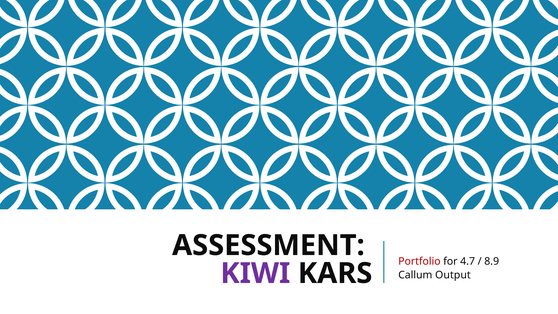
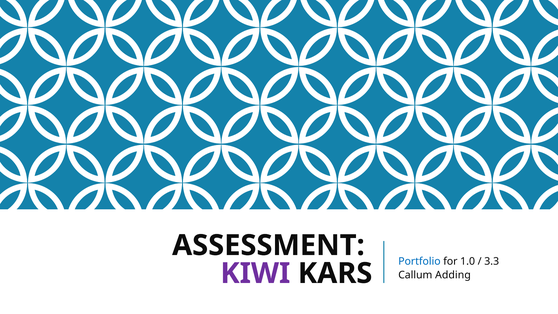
Portfolio colour: red -> blue
4.7: 4.7 -> 1.0
8.9: 8.9 -> 3.3
Output: Output -> Adding
